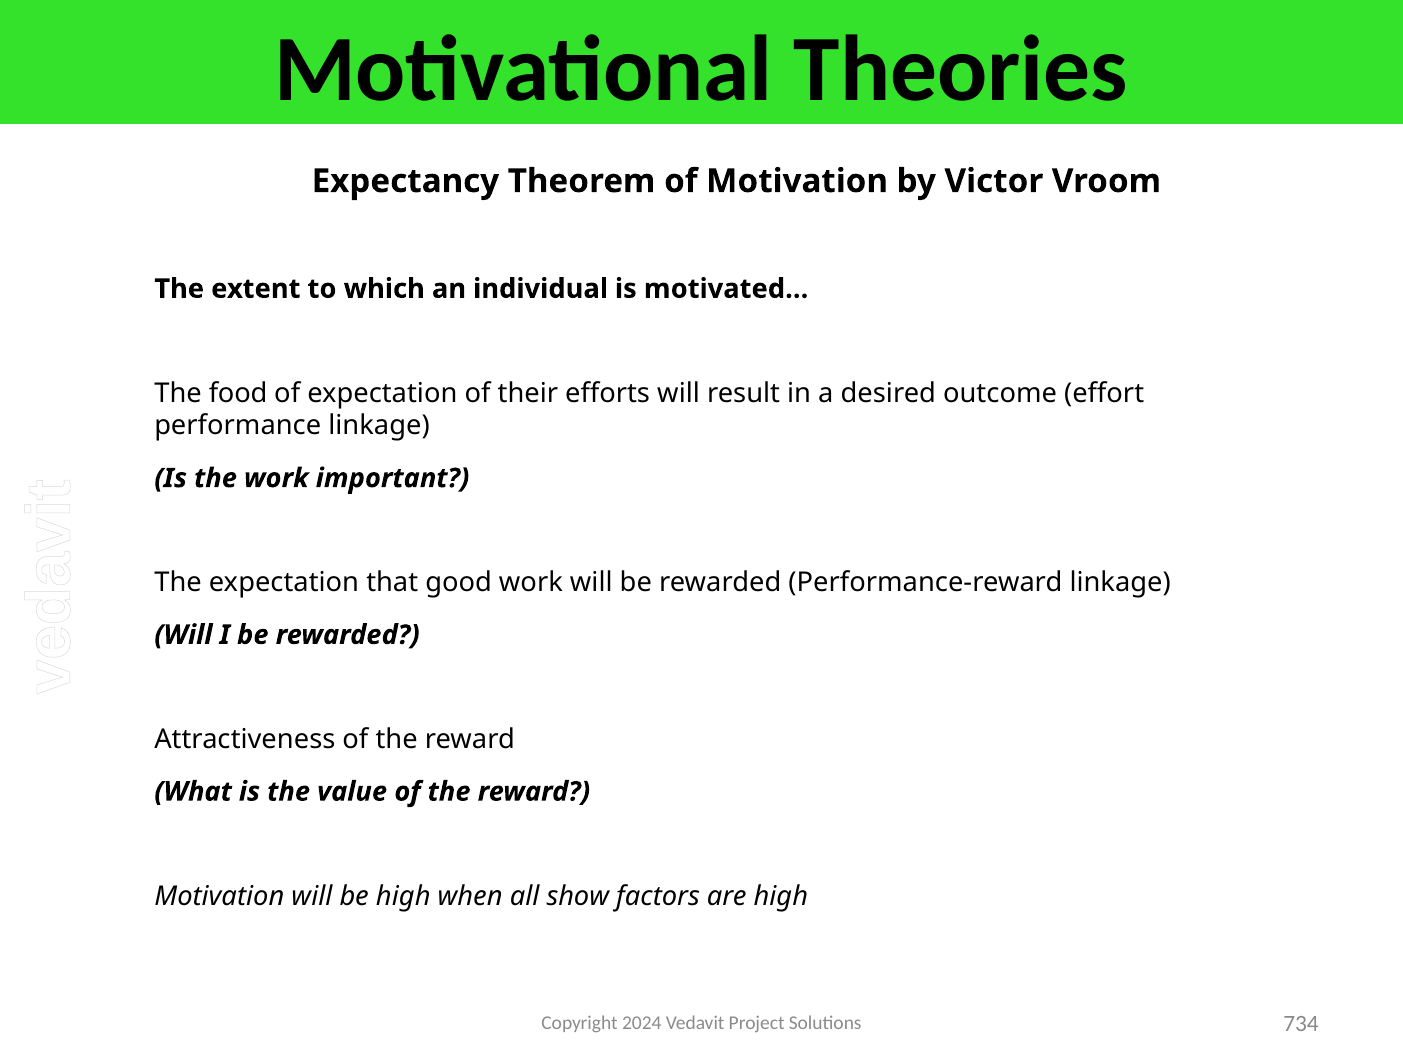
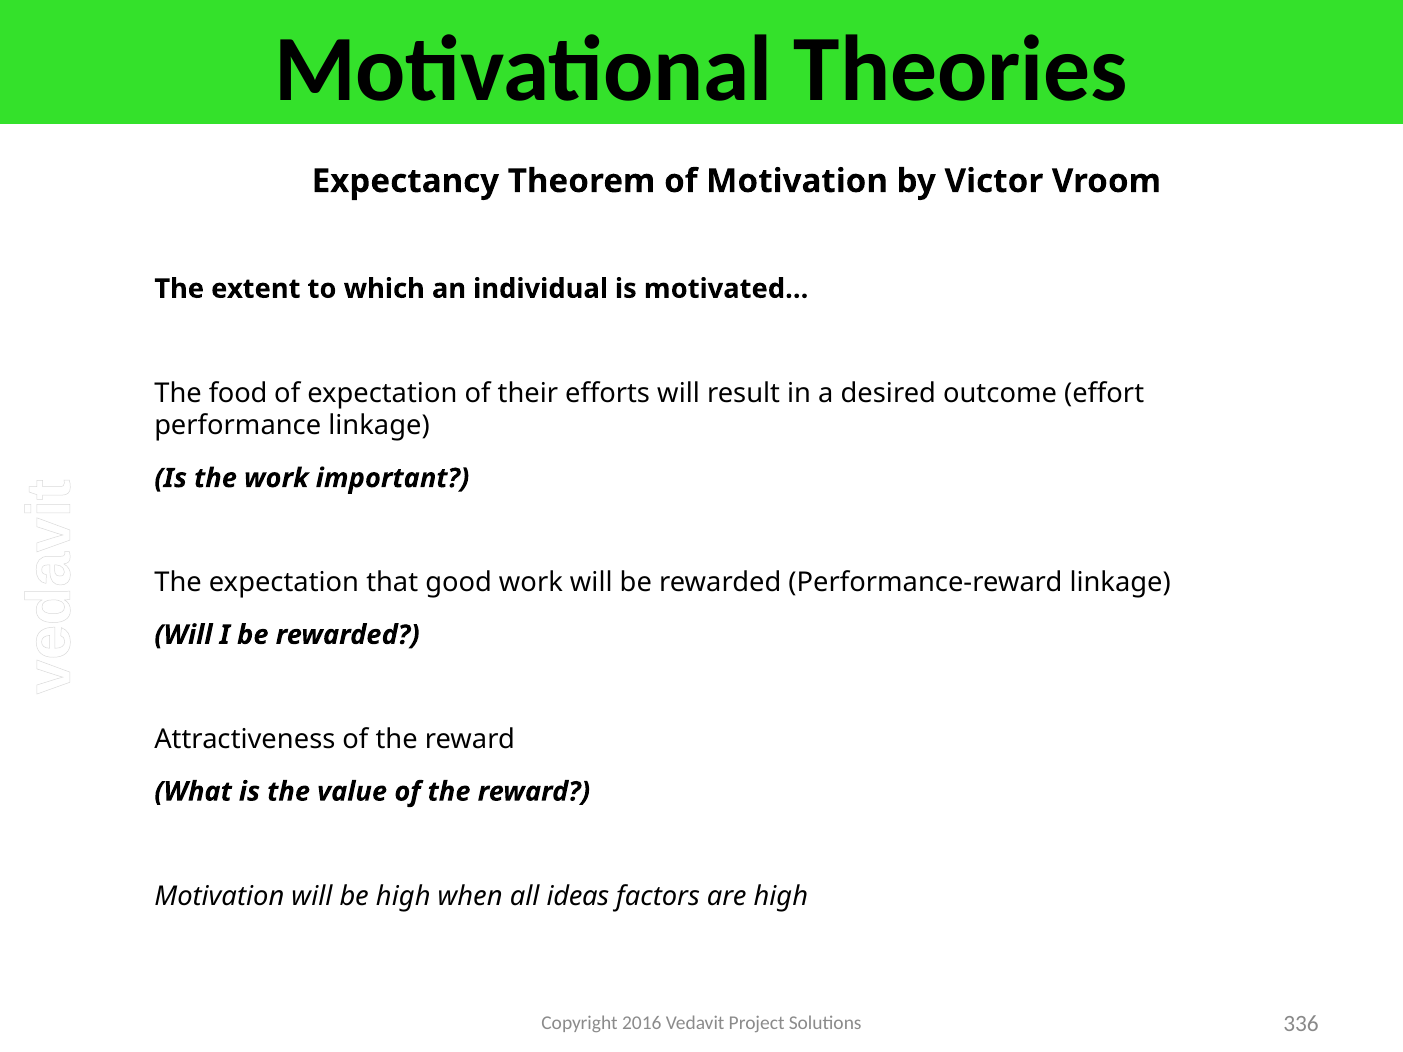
show: show -> ideas
2024: 2024 -> 2016
734: 734 -> 336
